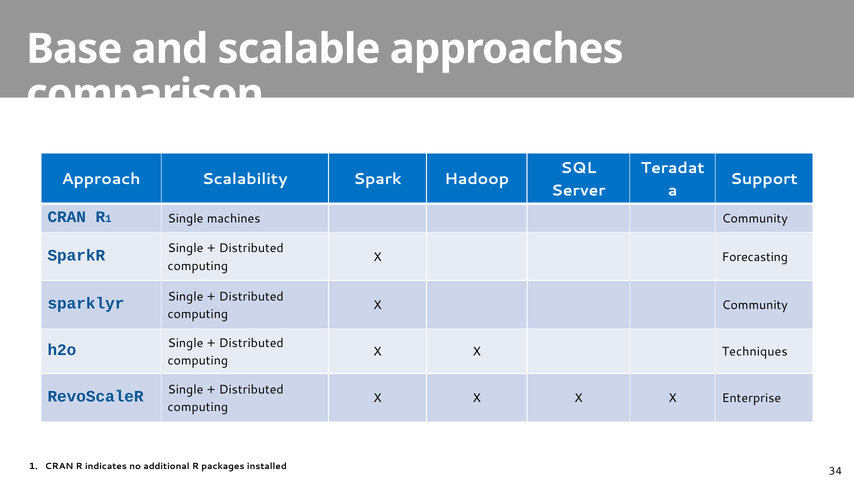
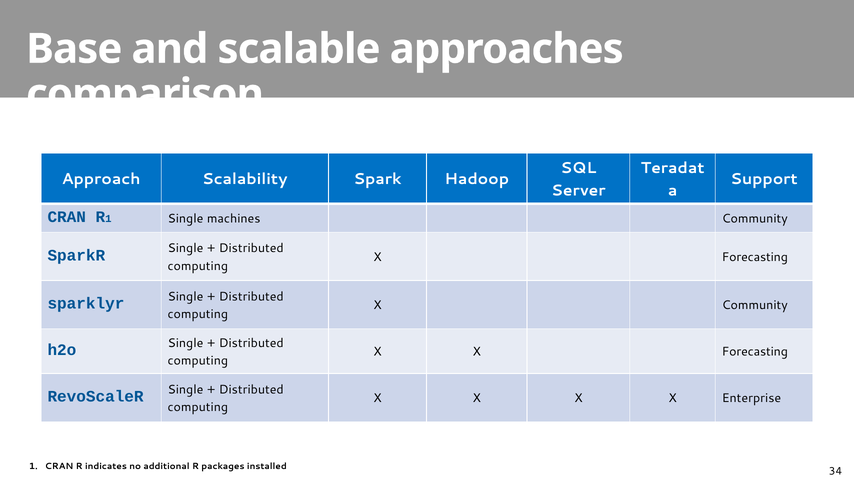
X X Techniques: Techniques -> Forecasting
